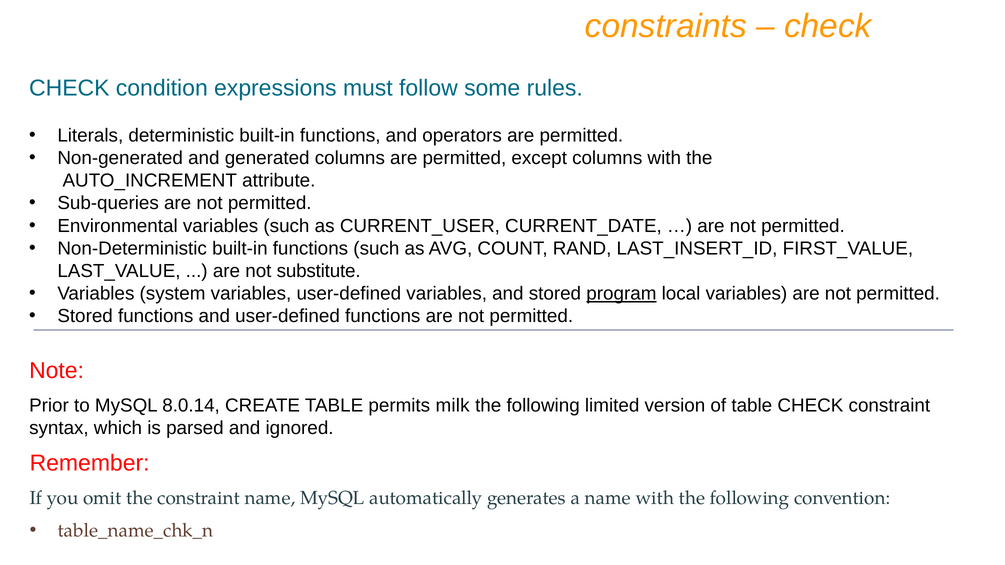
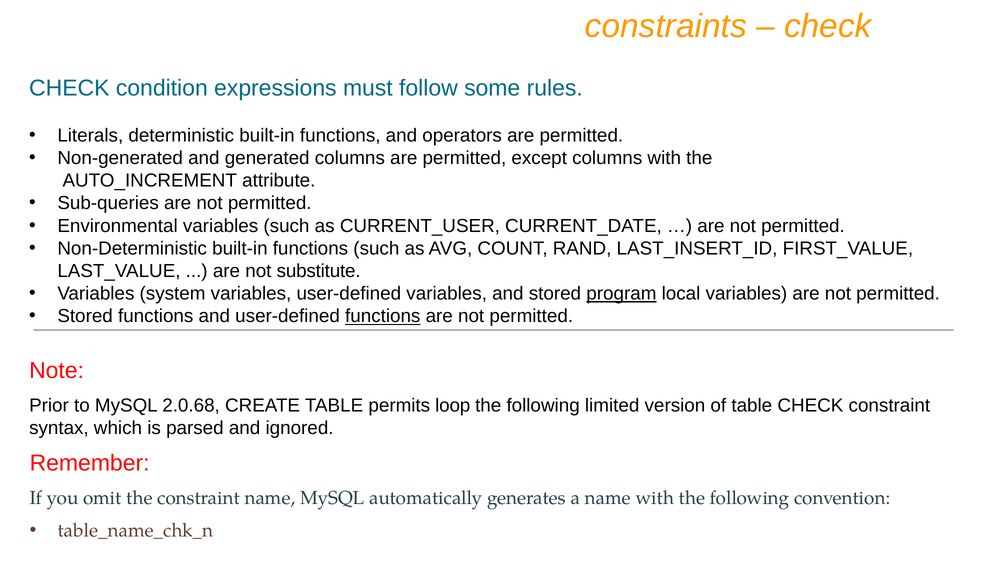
functions at (383, 316) underline: none -> present
8.0.14: 8.0.14 -> 2.0.68
milk: milk -> loop
